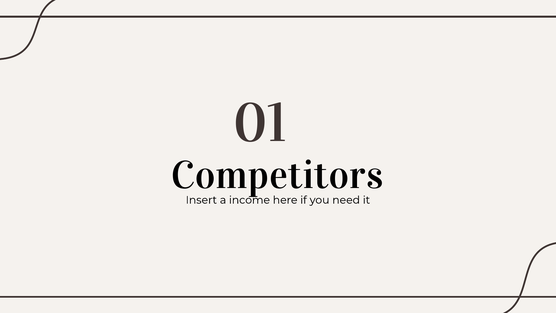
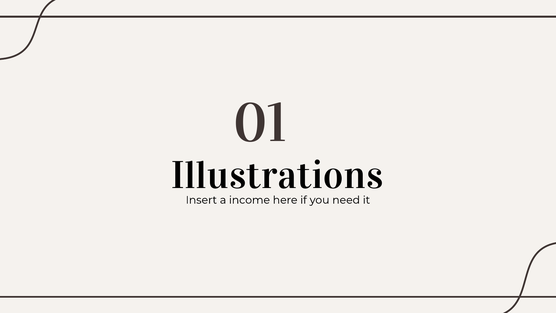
Competitors: Competitors -> Illustrations
